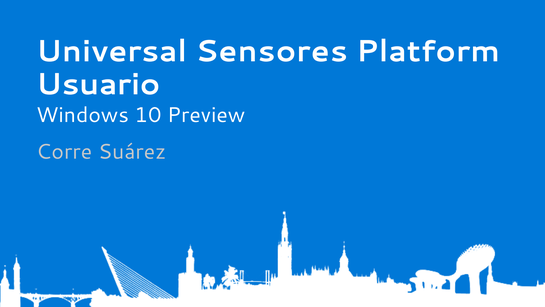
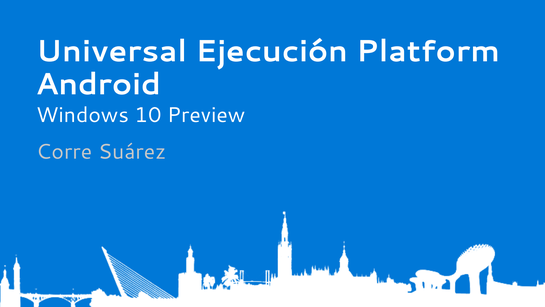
Sensores: Sensores -> Ejecución
Usuario: Usuario -> Android
